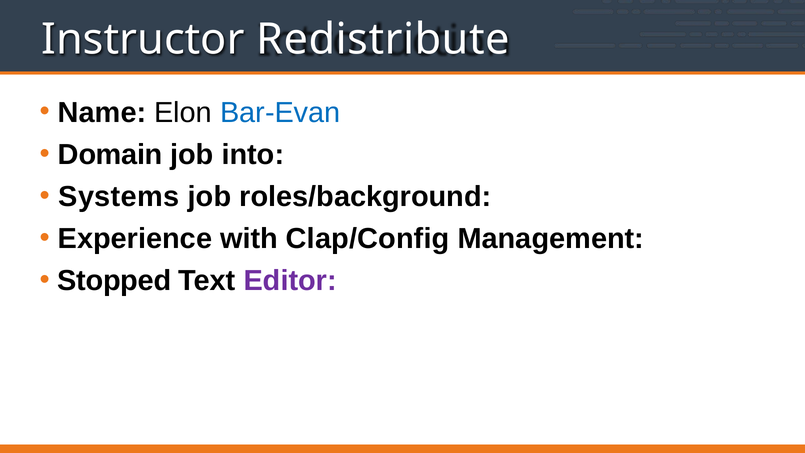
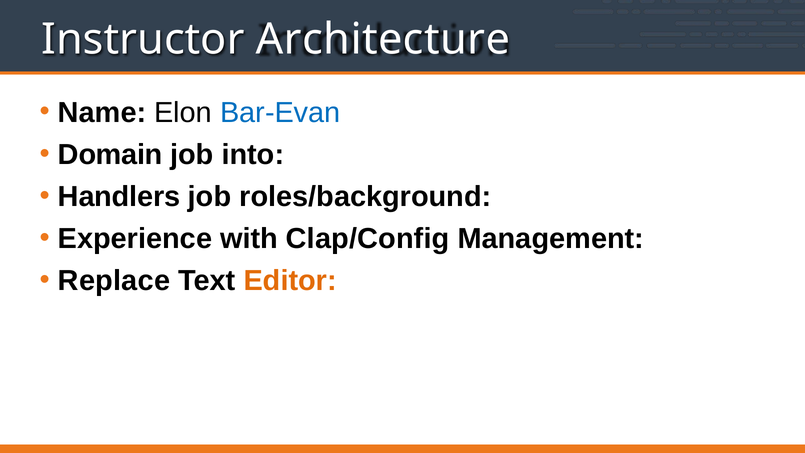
Redistribute: Redistribute -> Architecture
Systems: Systems -> Handlers
Stopped: Stopped -> Replace
Editor colour: purple -> orange
